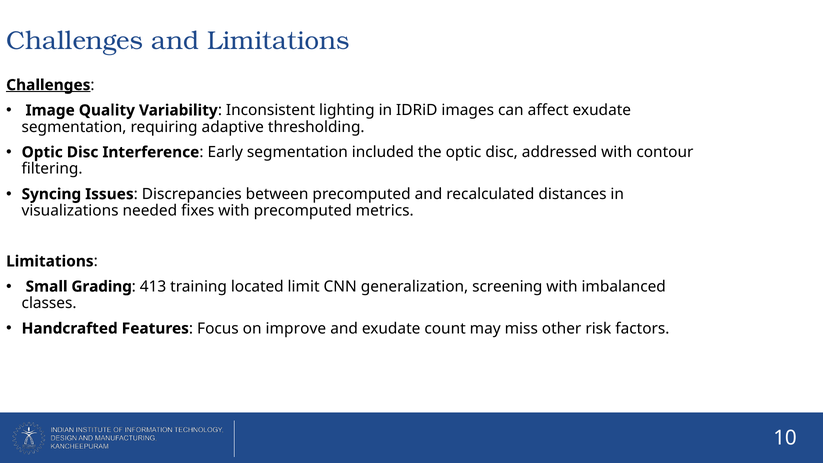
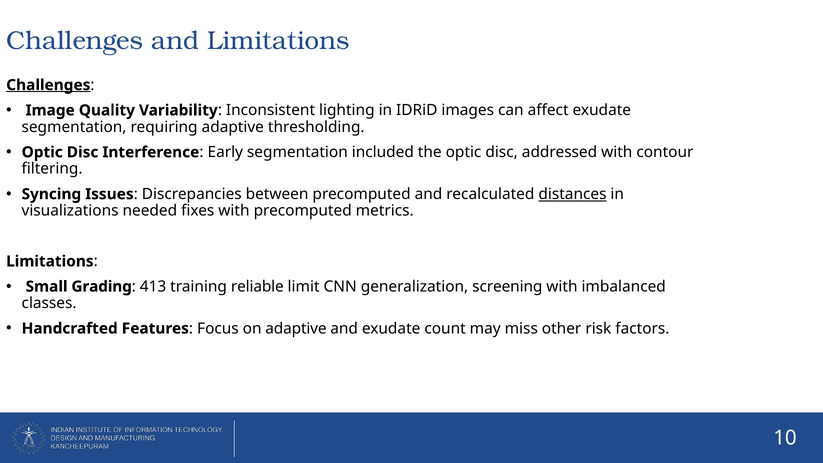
distances underline: none -> present
located: located -> reliable
on improve: improve -> adaptive
